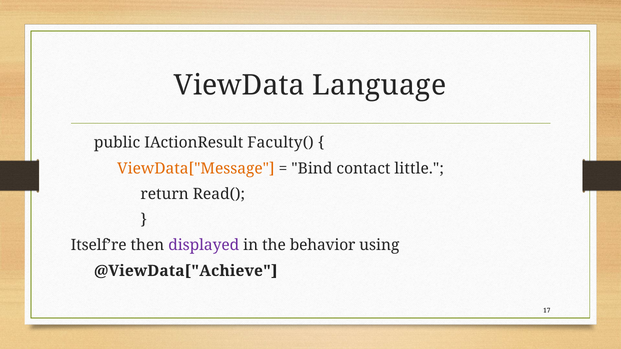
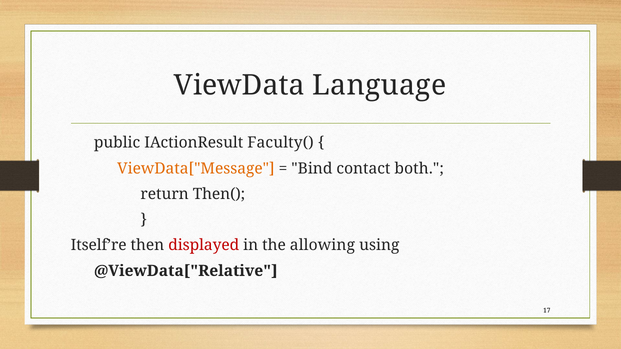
little: little -> both
Read(: Read( -> Then(
displayed colour: purple -> red
behavior: behavior -> allowing
@ViewData["Achieve: @ViewData["Achieve -> @ViewData["Relative
